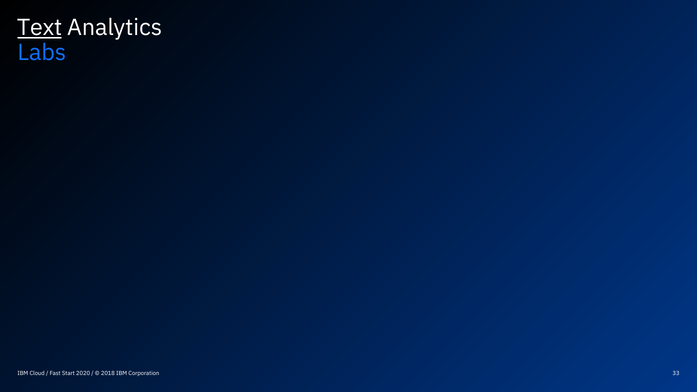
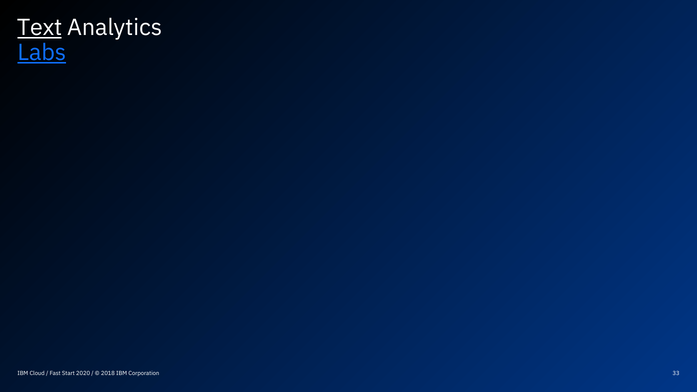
Labs underline: none -> present
